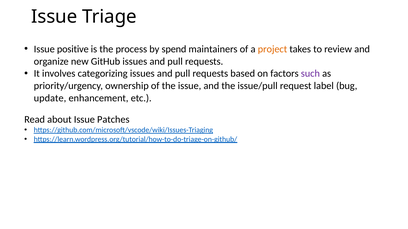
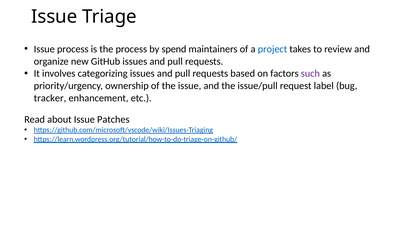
Issue positive: positive -> process
project colour: orange -> blue
update: update -> tracker
